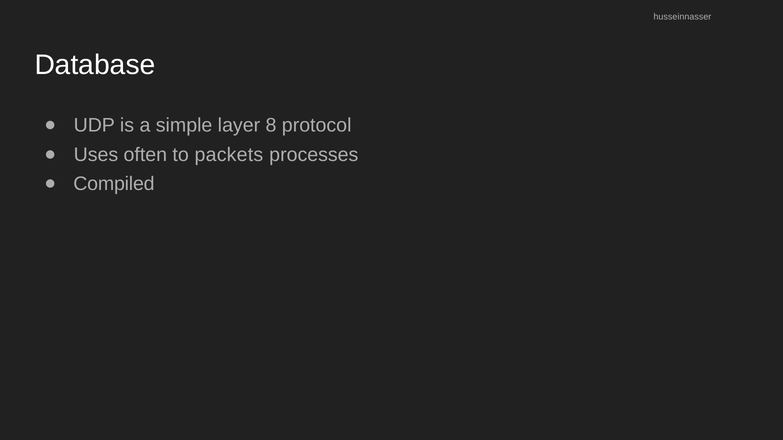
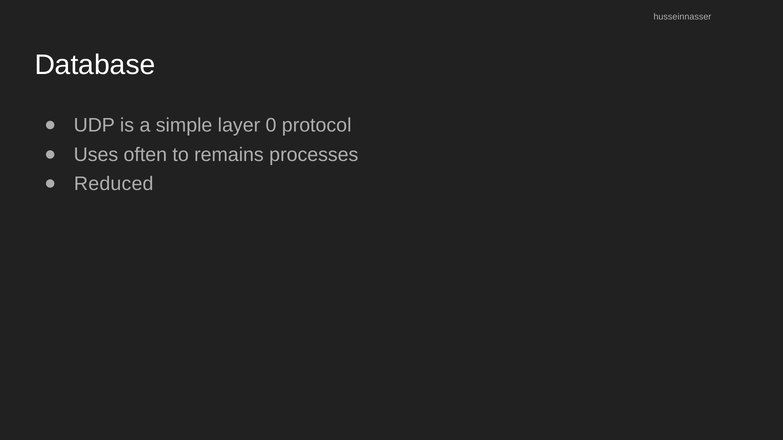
8: 8 -> 0
packets: packets -> remains
Compiled: Compiled -> Reduced
